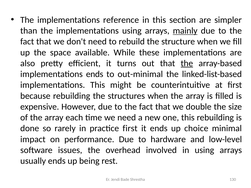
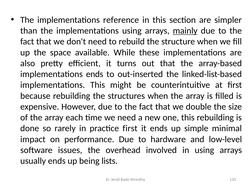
the at (187, 63) underline: present -> none
out-minimal: out-minimal -> out-inserted
choice: choice -> simple
rest: rest -> lists
